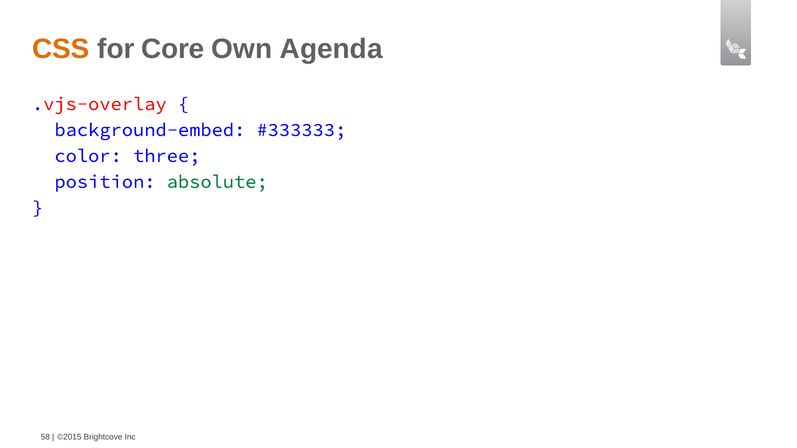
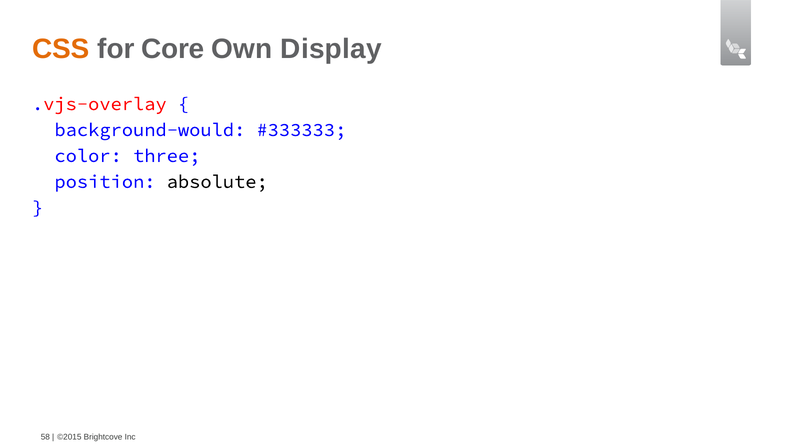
Agenda: Agenda -> Display
background-embed: background-embed -> background-would
absolute colour: green -> black
